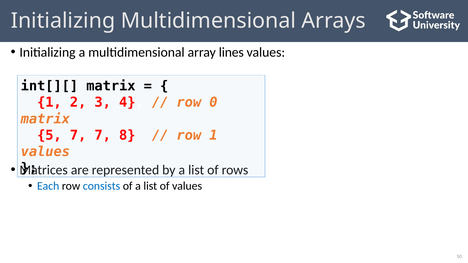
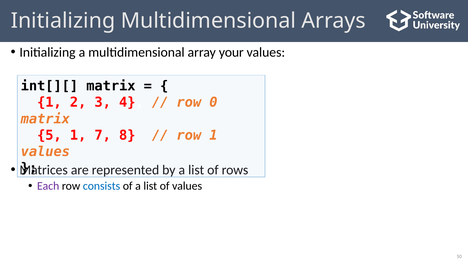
lines: lines -> your
5 7: 7 -> 1
Each colour: blue -> purple
